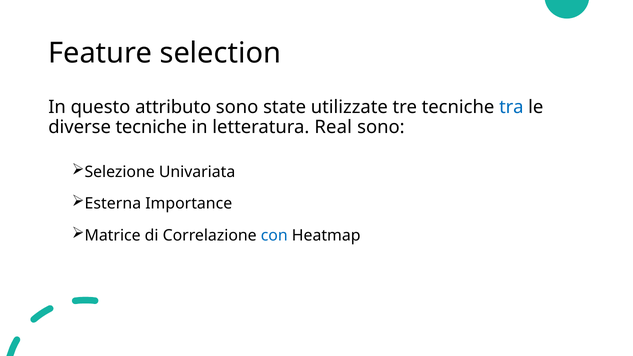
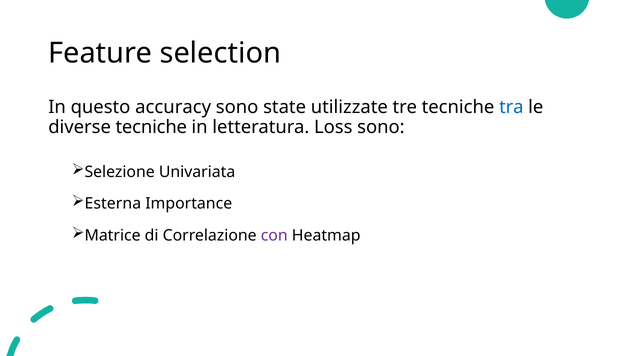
attributo: attributo -> accuracy
Real: Real -> Loss
con colour: blue -> purple
